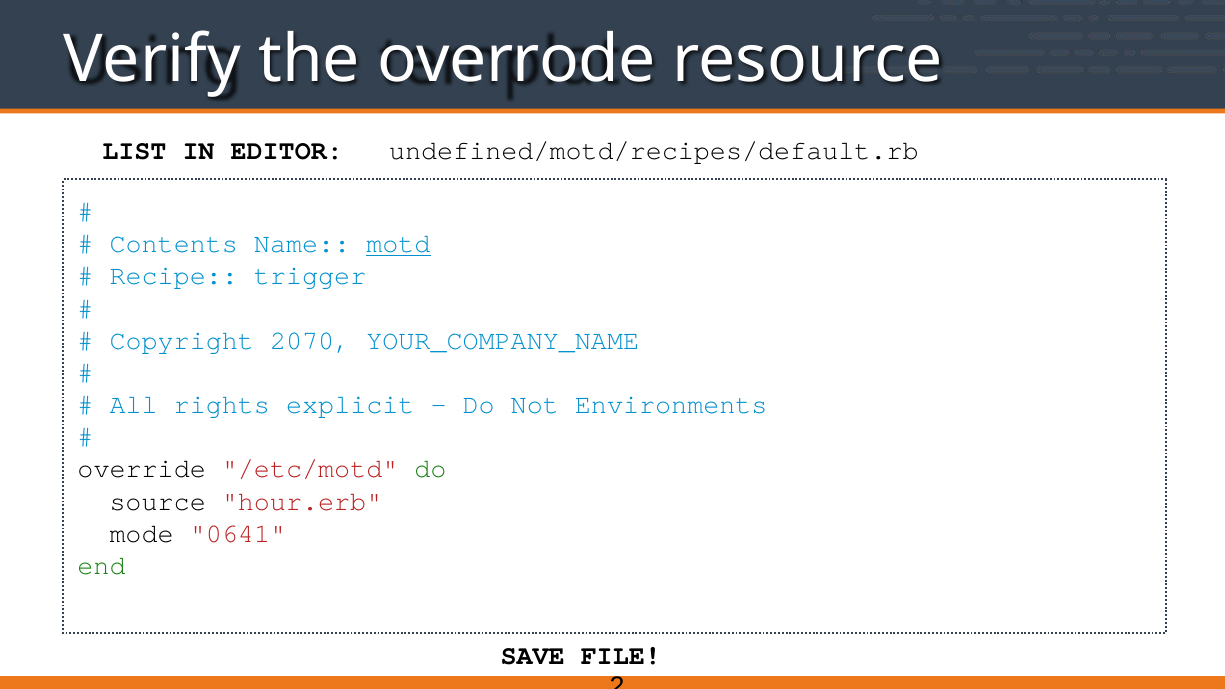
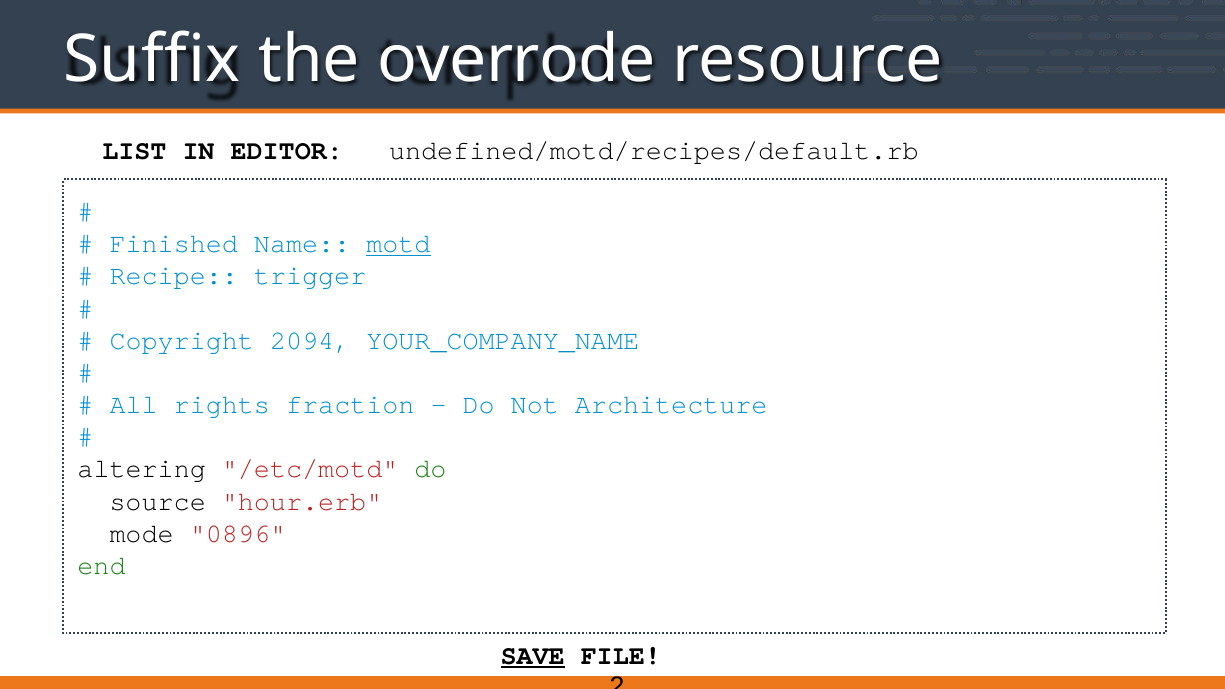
Verify: Verify -> Suffix
Contents: Contents -> Finished
2070: 2070 -> 2094
explicit: explicit -> fraction
Environments: Environments -> Architecture
override: override -> altering
0641: 0641 -> 0896
SAVE underline: none -> present
